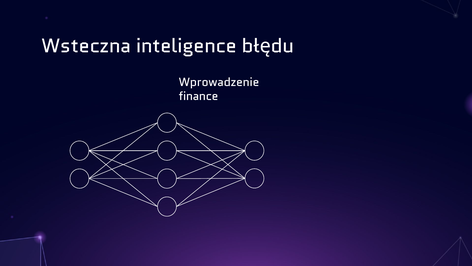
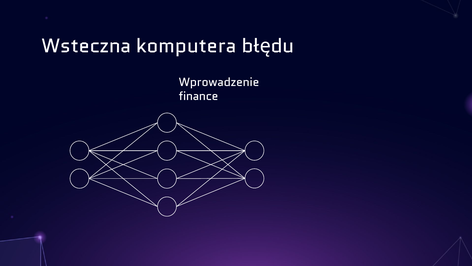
inteligence: inteligence -> komputera
